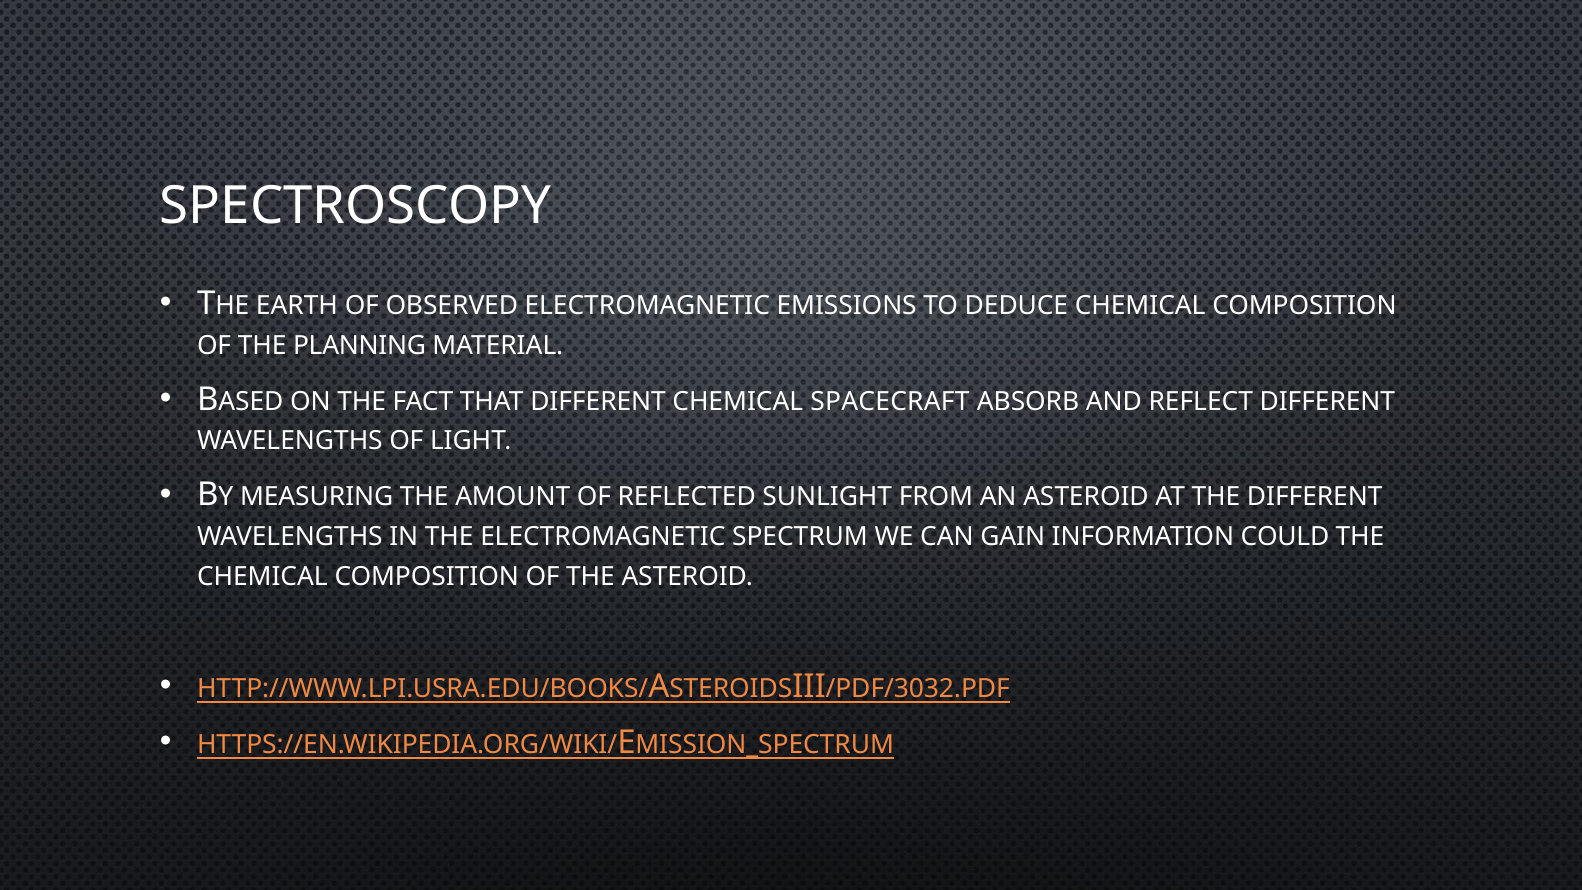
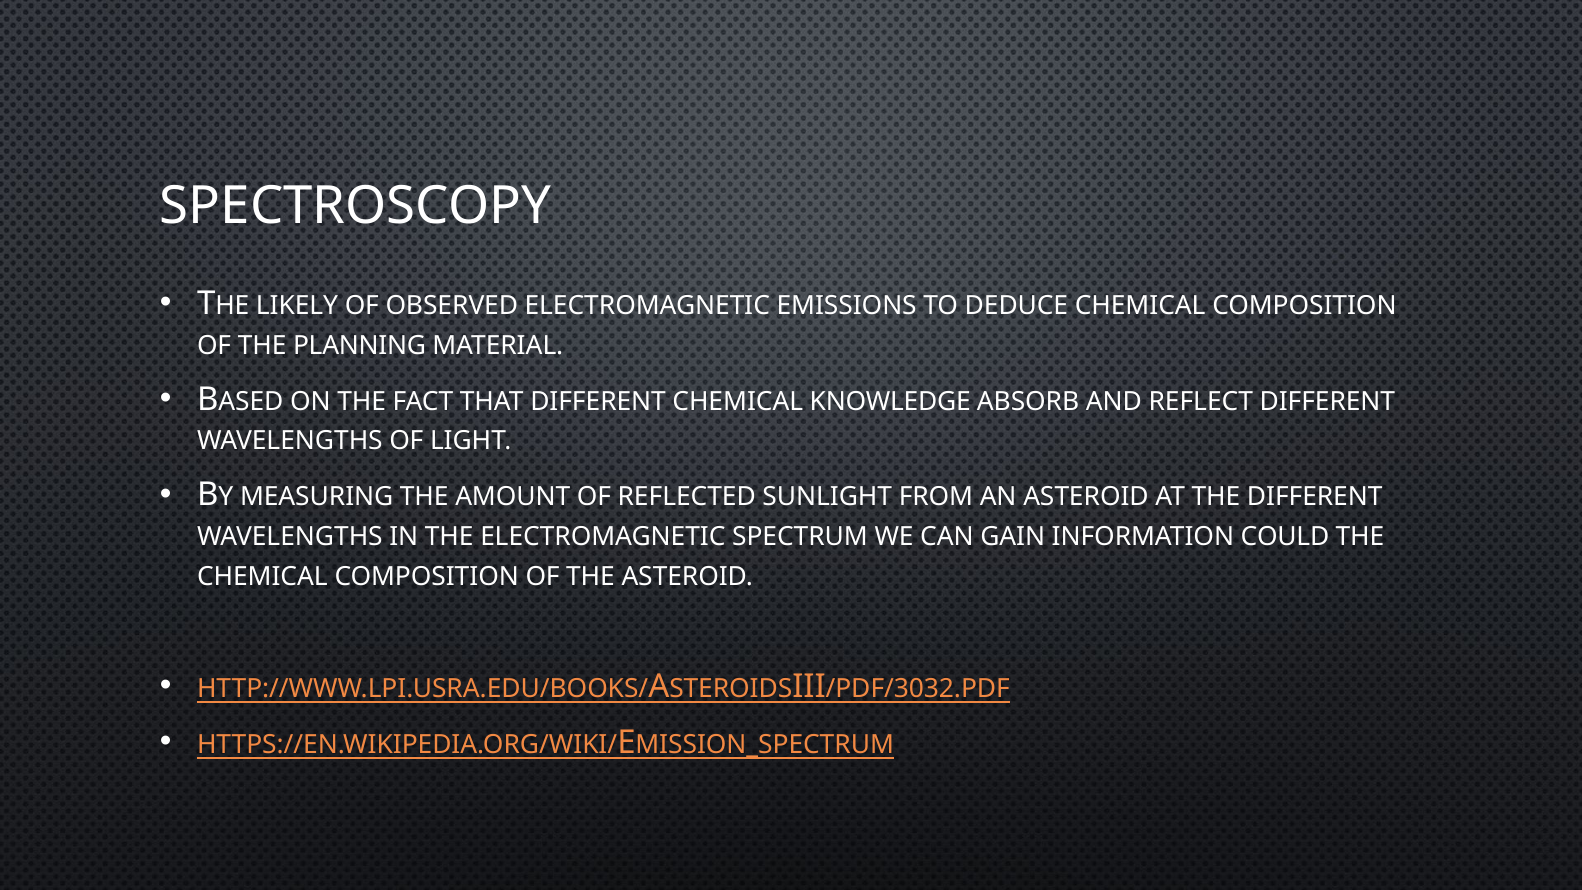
EARTH: EARTH -> LIKELY
SPACECRAFT: SPACECRAFT -> KNOWLEDGE
